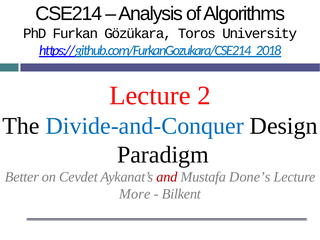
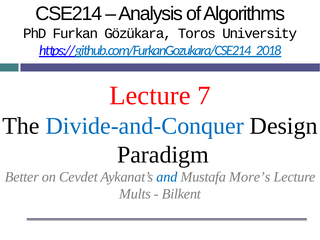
2: 2 -> 7
and colour: red -> blue
Done’s: Done’s -> More’s
More: More -> Mults
